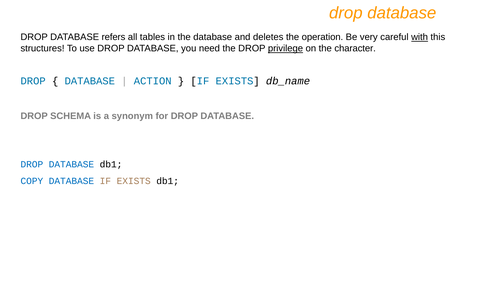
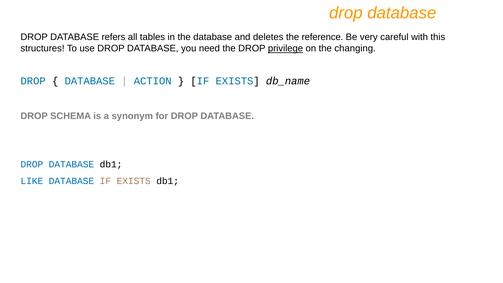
operation: operation -> reference
with underline: present -> none
character: character -> changing
COPY: COPY -> LIKE
